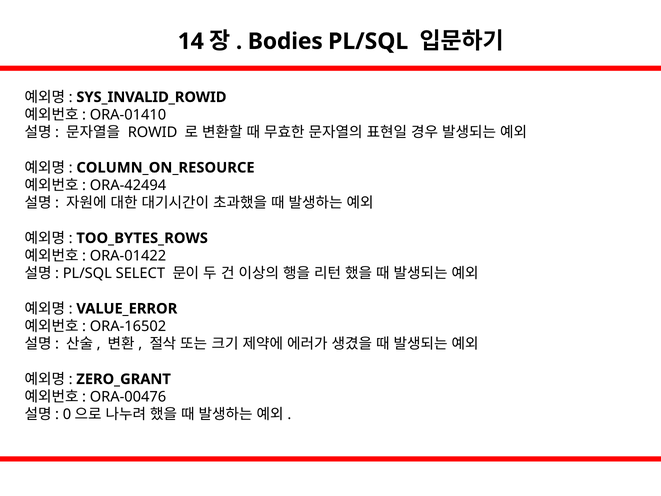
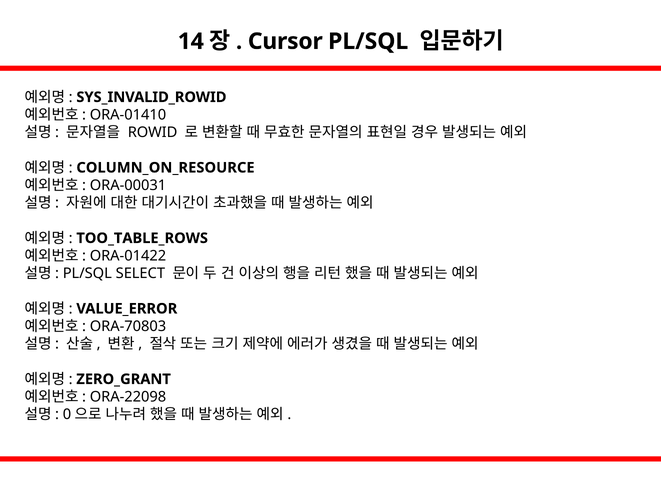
Bodies: Bodies -> Cursor
ORA-42494: ORA-42494 -> ORA-00031
TOO_BYTES_ROWS: TOO_BYTES_ROWS -> TOO_TABLE_ROWS
ORA-16502: ORA-16502 -> ORA-70803
ORA-00476: ORA-00476 -> ORA-22098
